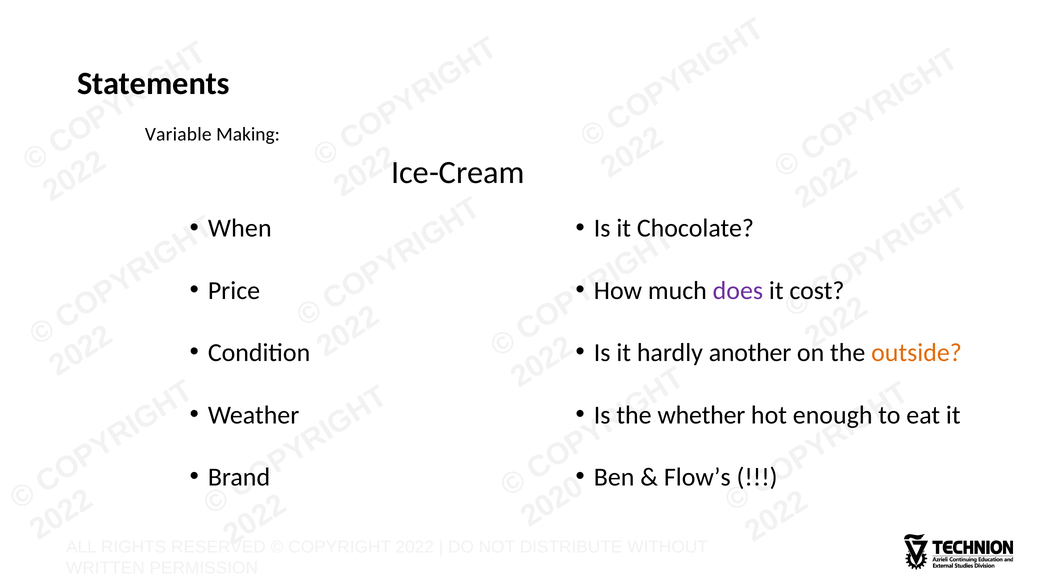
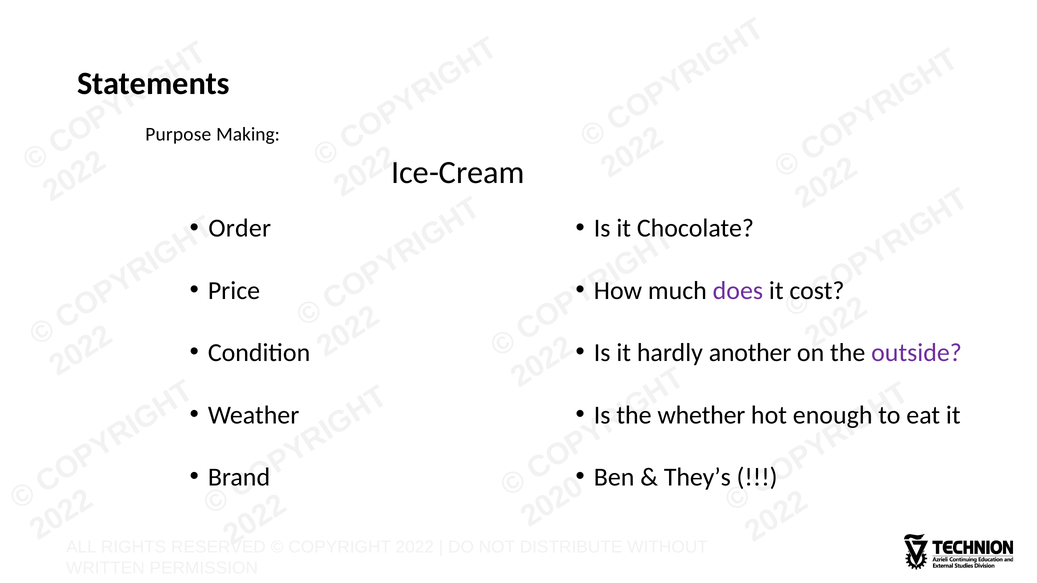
Variable: Variable -> Purpose
When: When -> Order
outside colour: orange -> purple
Flow’s: Flow’s -> They’s
